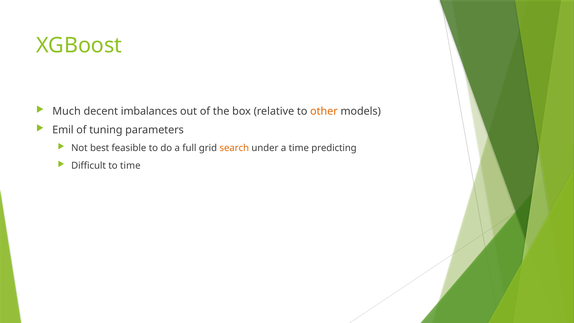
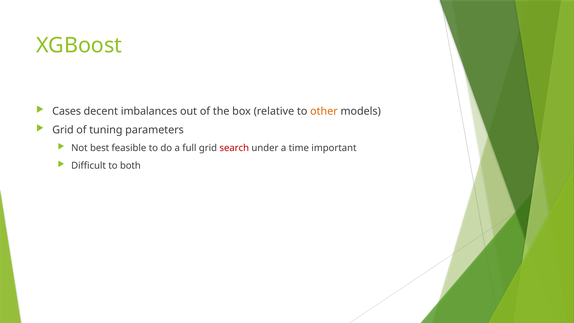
Much: Much -> Cases
Emil at (63, 130): Emil -> Grid
search colour: orange -> red
predicting: predicting -> important
to time: time -> both
